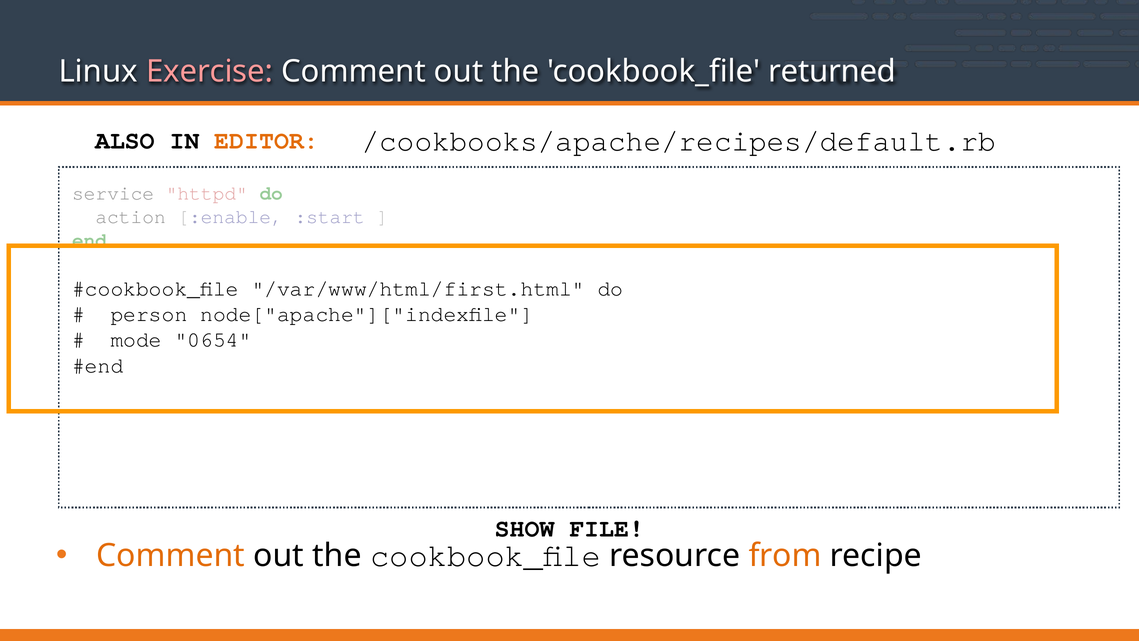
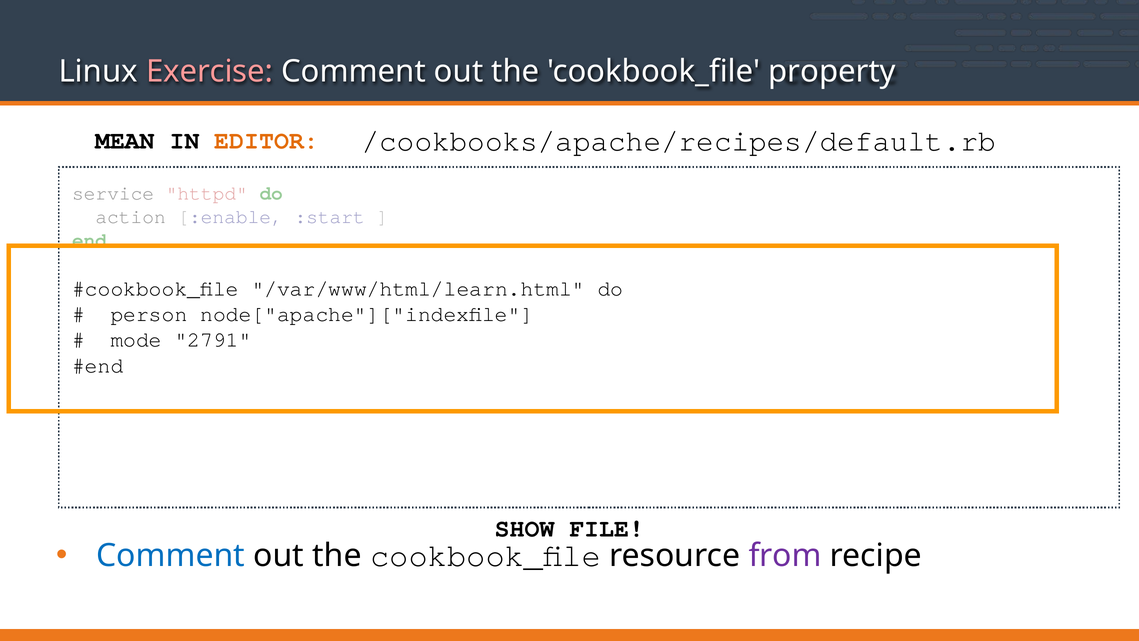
returned: returned -> property
ALSO: ALSO -> MEAN
/var/www/html/first.html: /var/www/html/first.html -> /var/www/html/learn.html
0654: 0654 -> 2791
Comment at (171, 555) colour: orange -> blue
from colour: orange -> purple
